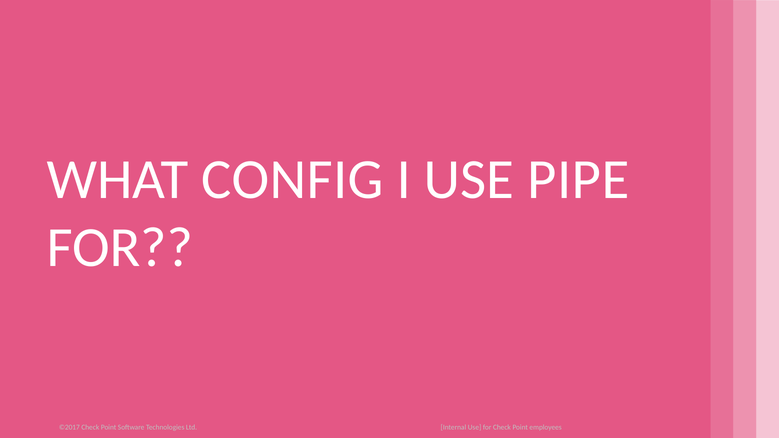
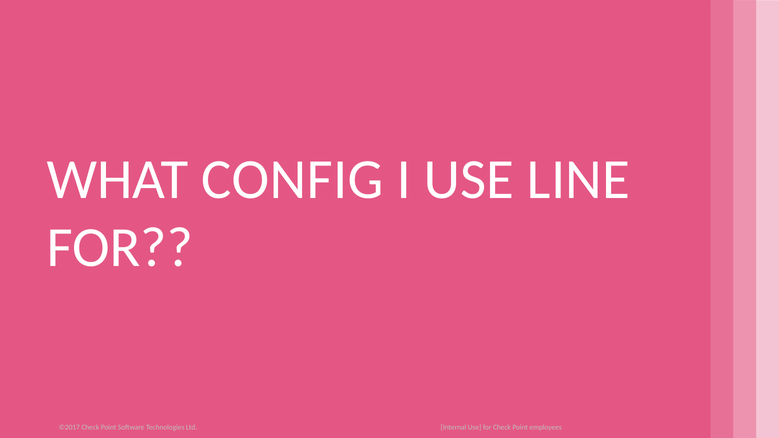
PIPE: PIPE -> LINE
